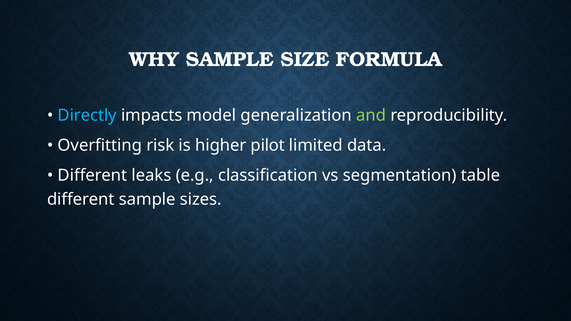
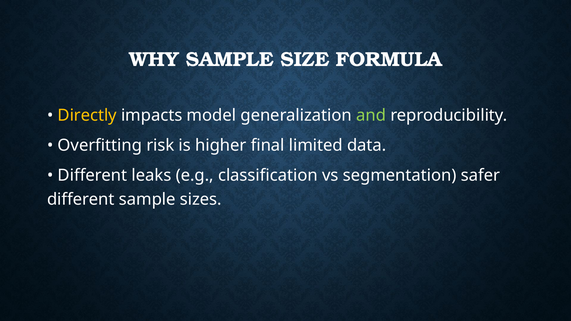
Directly colour: light blue -> yellow
pilot: pilot -> final
table: table -> safer
